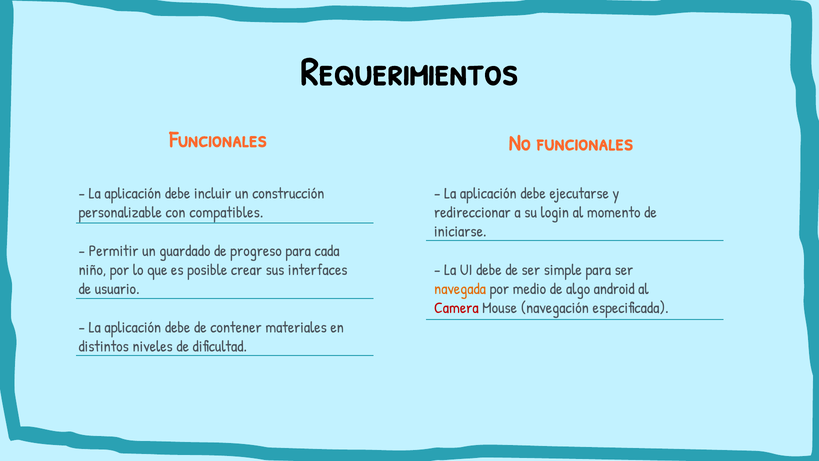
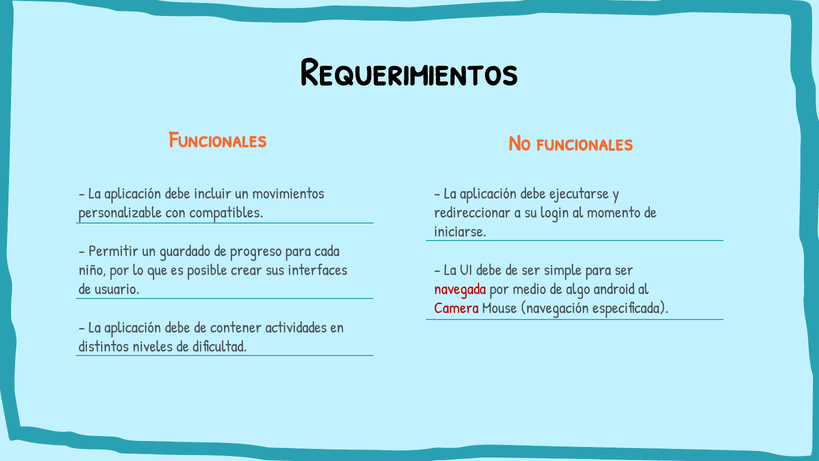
construcción: construcción -> movimientos
navegada colour: orange -> red
materiales: materiales -> actividades
